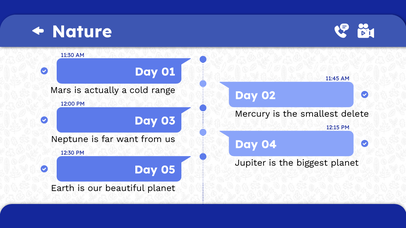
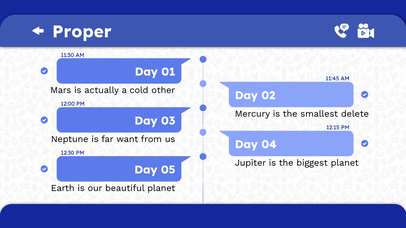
Nature: Nature -> Proper
range: range -> other
